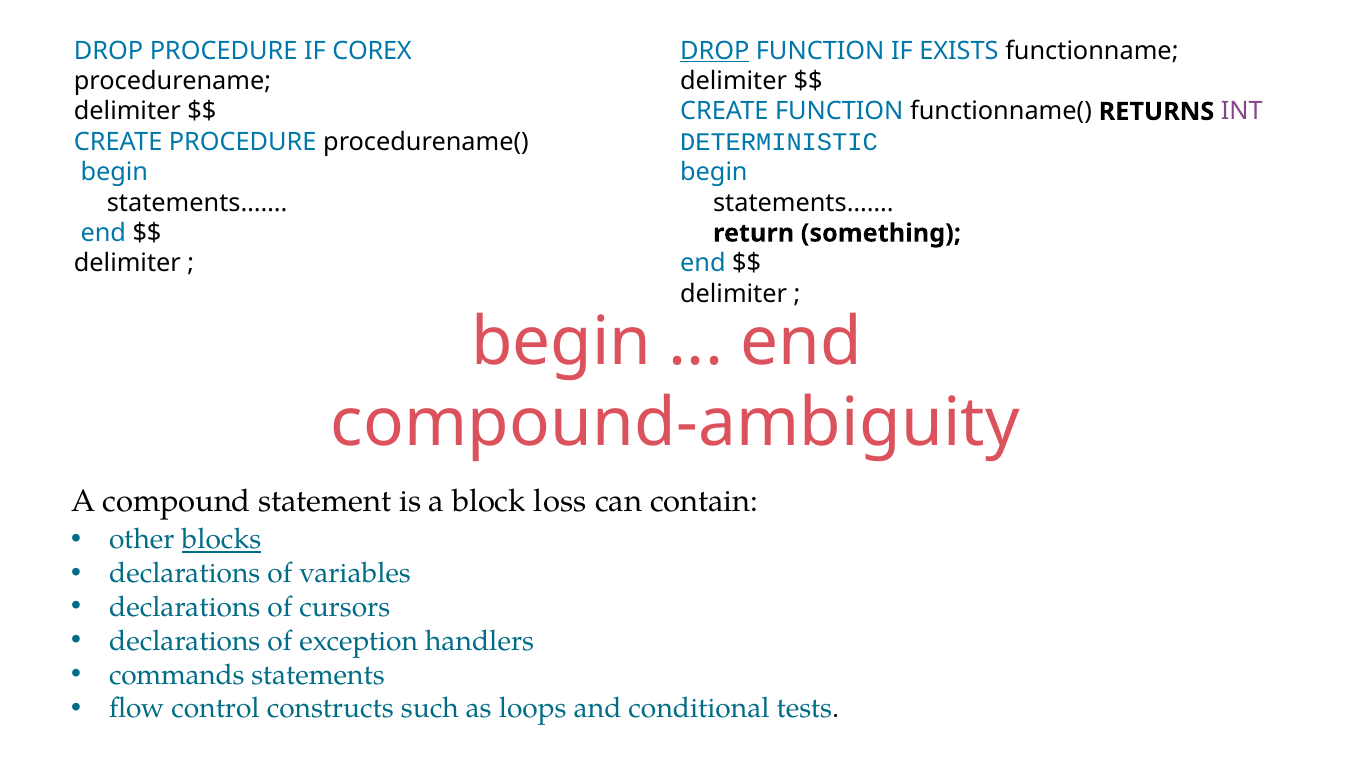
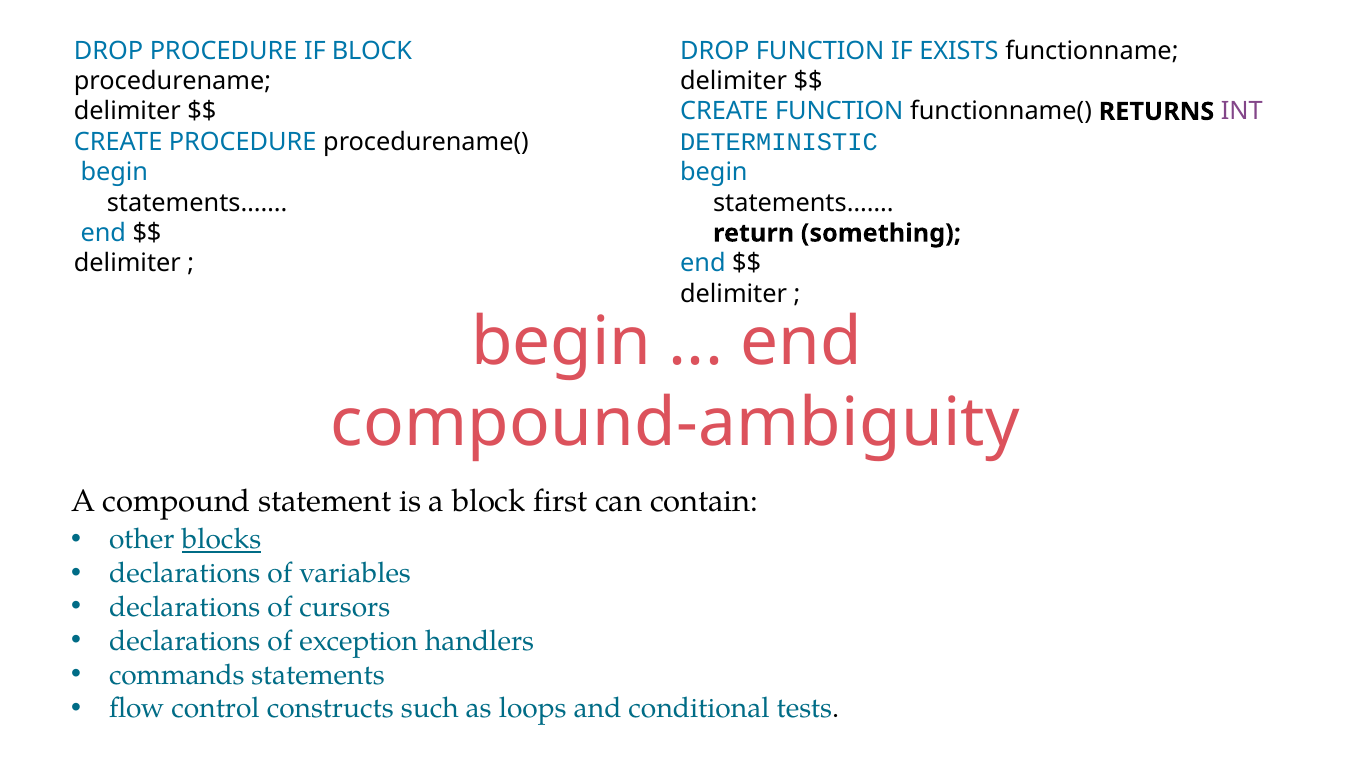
IF COREX: COREX -> BLOCK
DROP at (715, 51) underline: present -> none
loss: loss -> first
